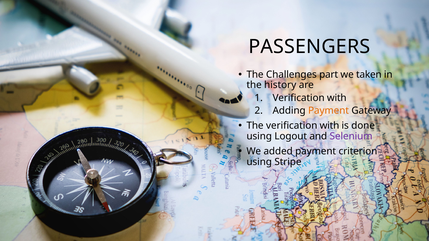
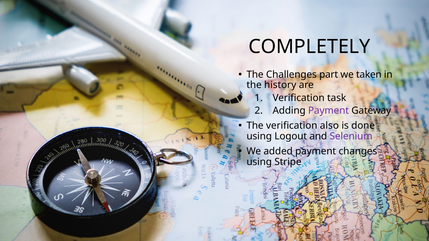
PASSENGERS: PASSENGERS -> COMPLETELY
with at (337, 98): with -> task
Payment at (329, 111) colour: orange -> purple
The verification with: with -> also
criterion: criterion -> changes
